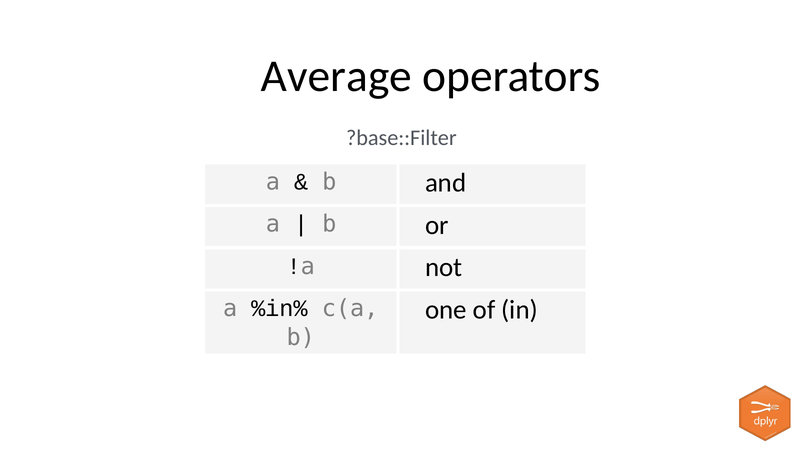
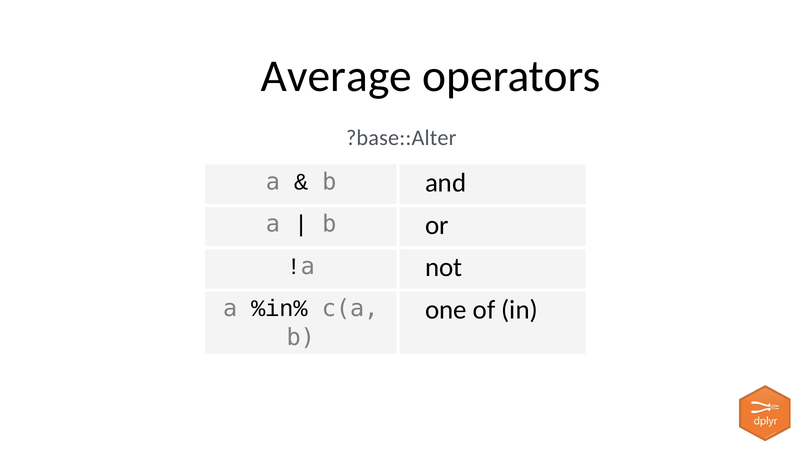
?base::Filter: ?base::Filter -> ?base::Alter
